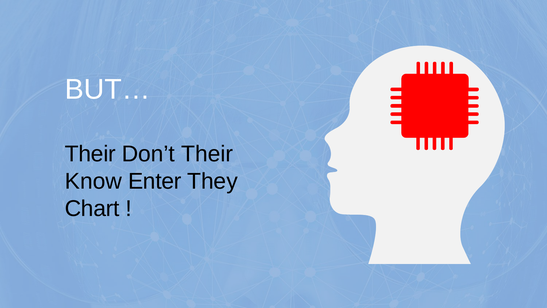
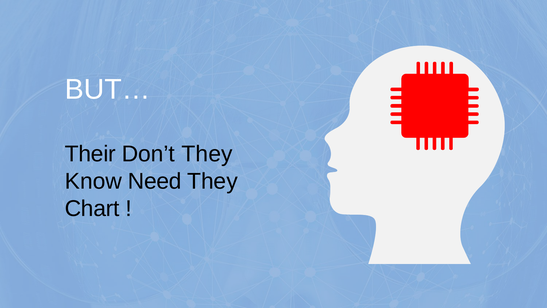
Don’t Their: Their -> They
Enter: Enter -> Need
